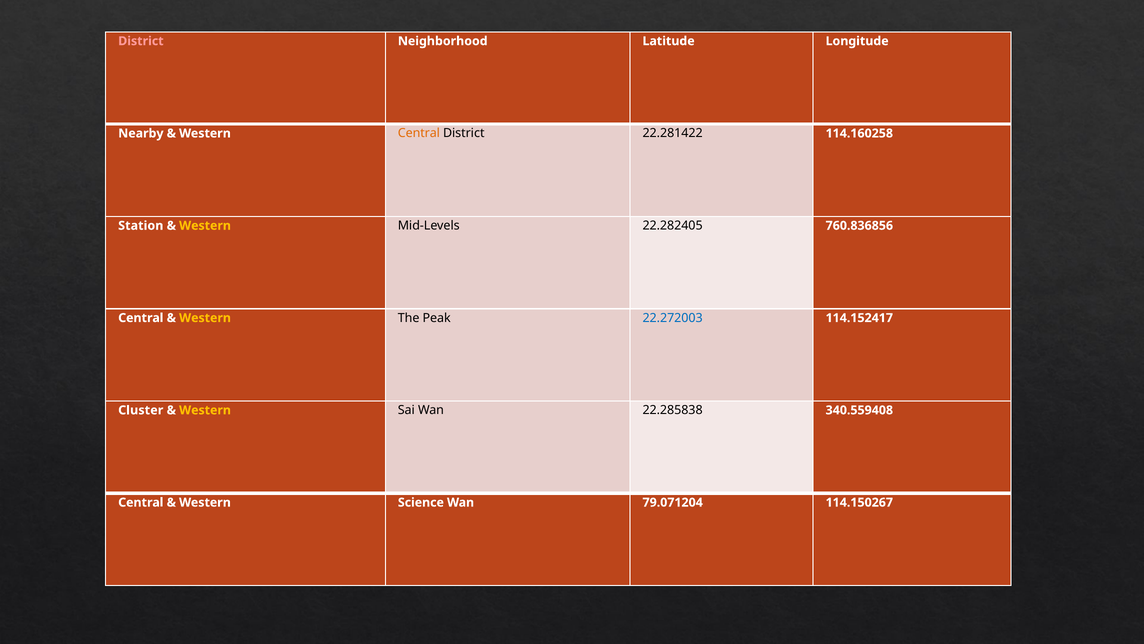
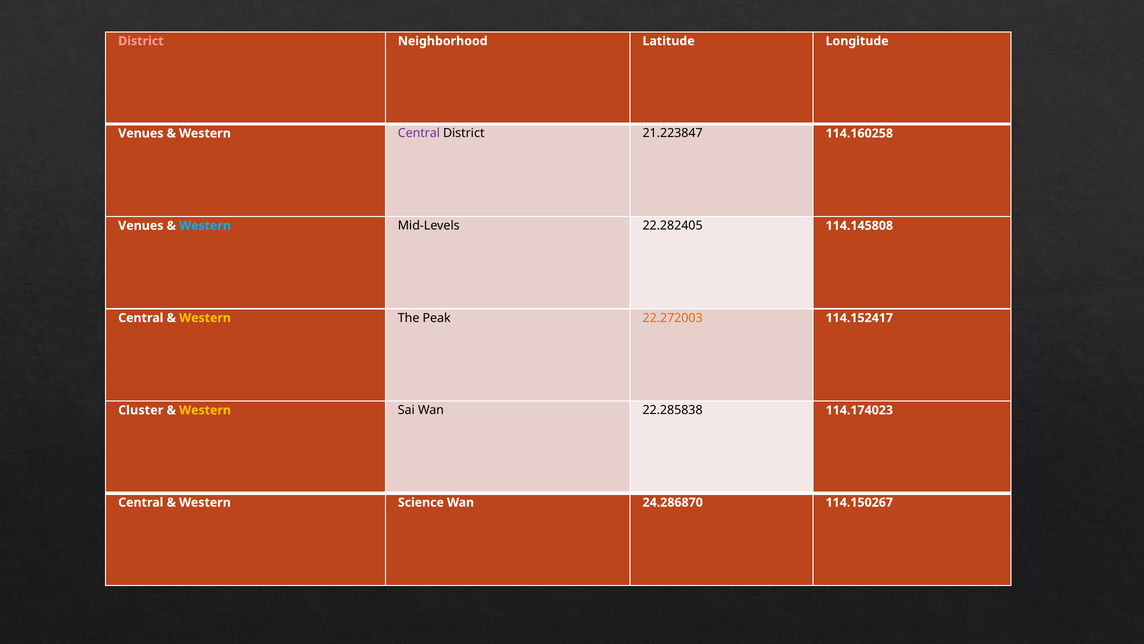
Nearby at (141, 133): Nearby -> Venues
Central at (419, 133) colour: orange -> purple
22.281422: 22.281422 -> 21.223847
Station at (141, 225): Station -> Venues
Western at (205, 225) colour: yellow -> light blue
760.836856: 760.836856 -> 114.145808
22.272003 colour: blue -> orange
340.559408: 340.559408 -> 114.174023
79.071204: 79.071204 -> 24.286870
